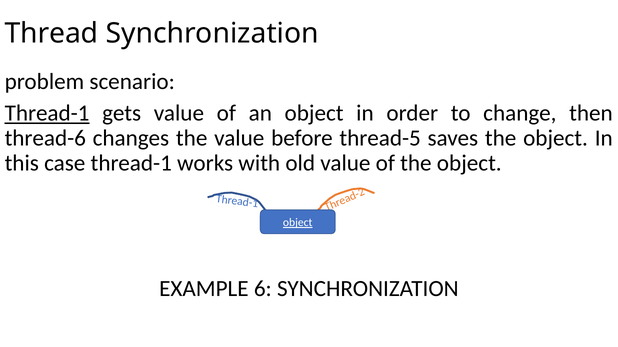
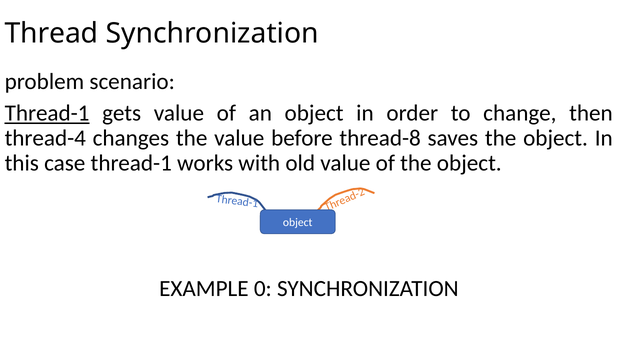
thread-6: thread-6 -> thread-4
thread-5: thread-5 -> thread-8
object at (298, 223) underline: present -> none
6: 6 -> 0
